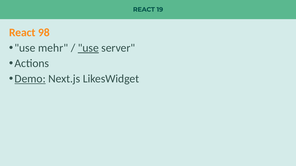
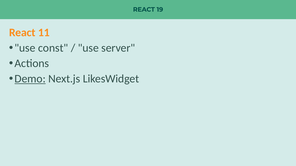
98: 98 -> 11
mehr: mehr -> const
use at (88, 48) underline: present -> none
